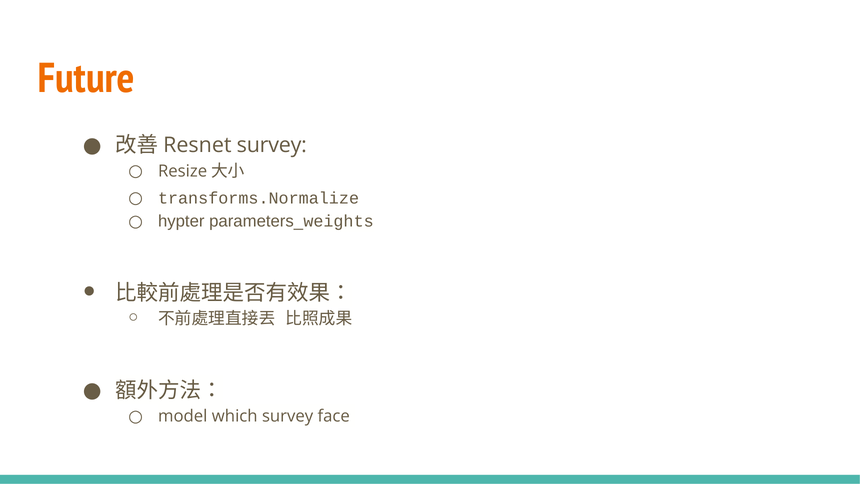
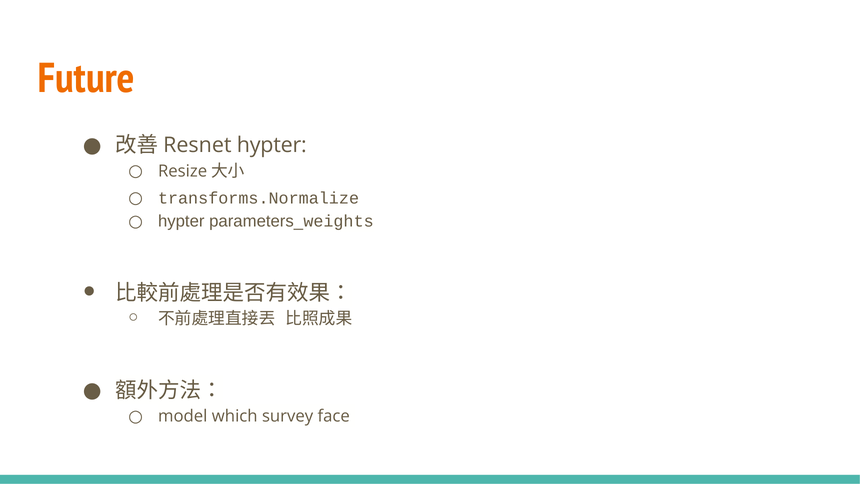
survey at (272, 145): survey -> hypter
